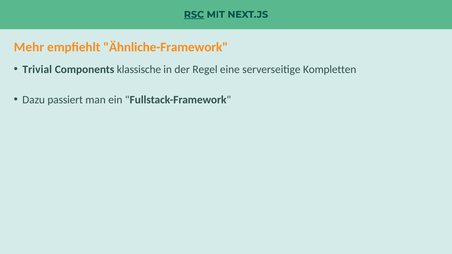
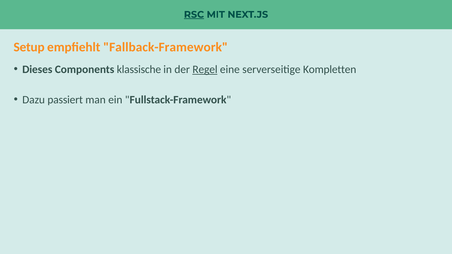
Mehr: Mehr -> Setup
Ähnliche-Framework: Ähnliche-Framework -> Fallback-Framework
Trivial: Trivial -> Dieses
Regel underline: none -> present
